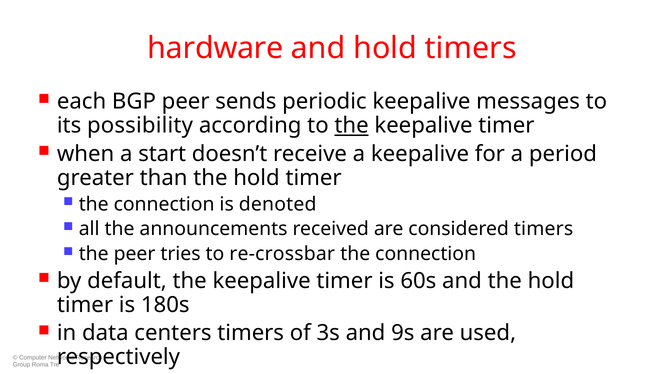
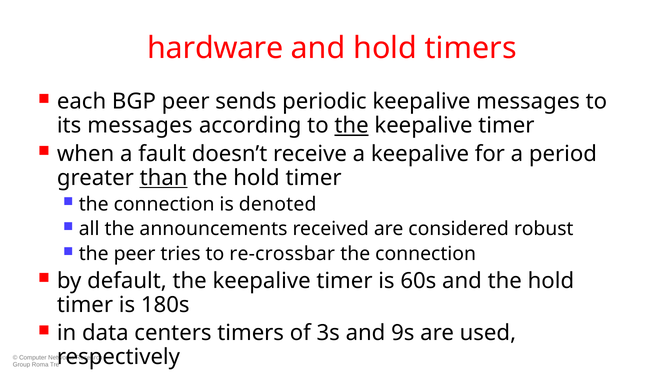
its possibility: possibility -> messages
start: start -> fault
than underline: none -> present
considered timers: timers -> robust
